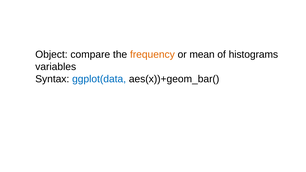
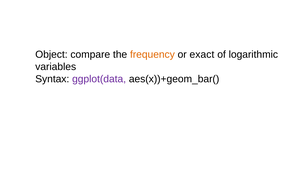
mean: mean -> exact
histograms: histograms -> logarithmic
ggplot(data colour: blue -> purple
